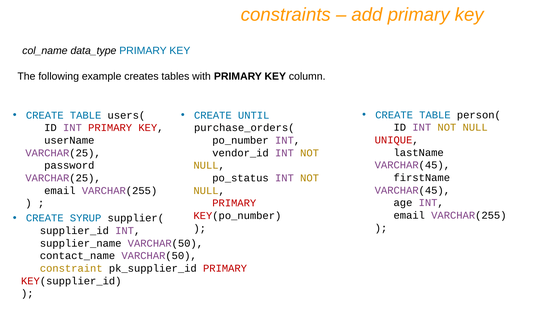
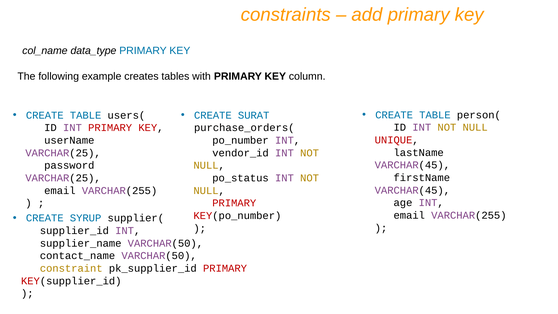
UNTIL: UNTIL -> SURAT
